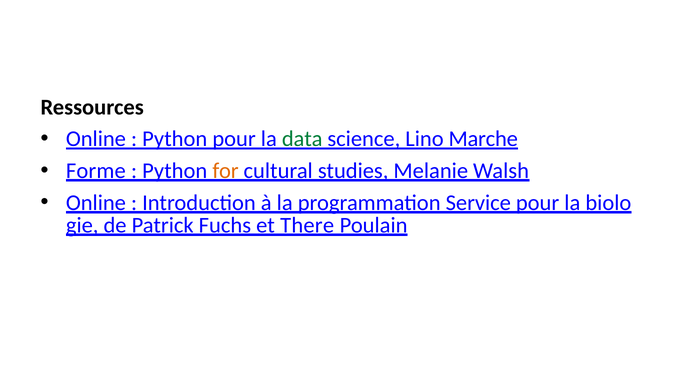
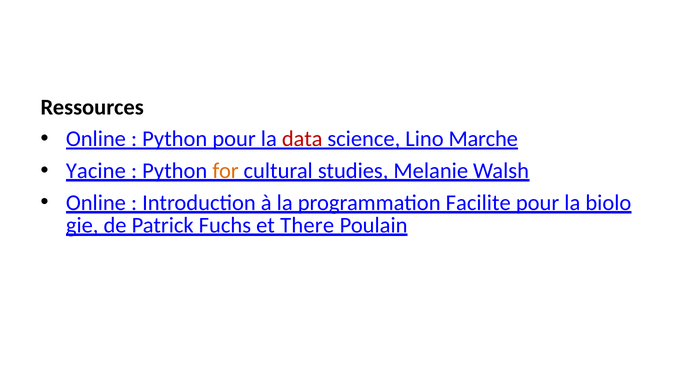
data colour: green -> red
Forme: Forme -> Yacine
Service: Service -> Facilite
